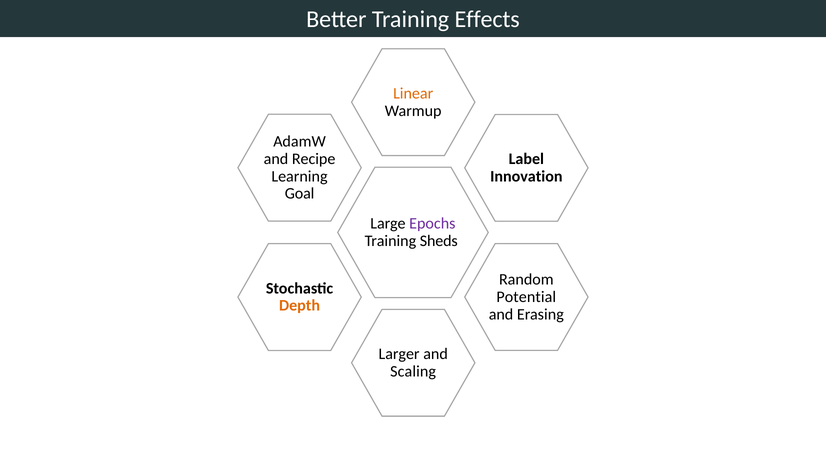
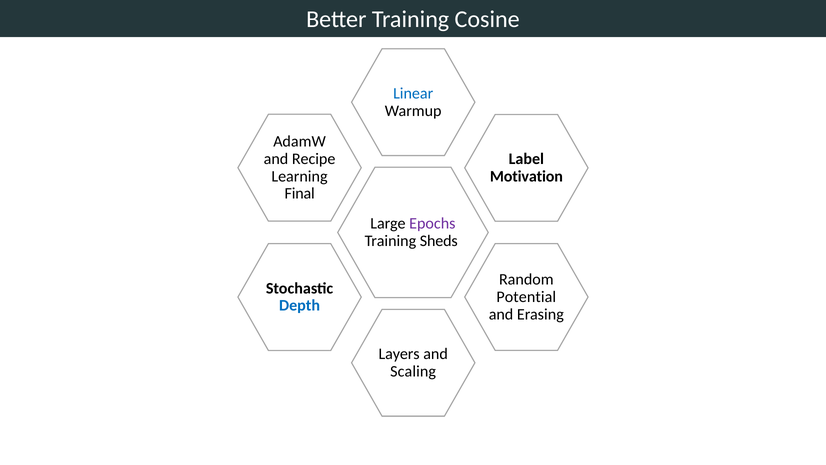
Effects: Effects -> Cosine
Linear colour: orange -> blue
Innovation: Innovation -> Motivation
Goal: Goal -> Final
Depth colour: orange -> blue
Larger: Larger -> Layers
